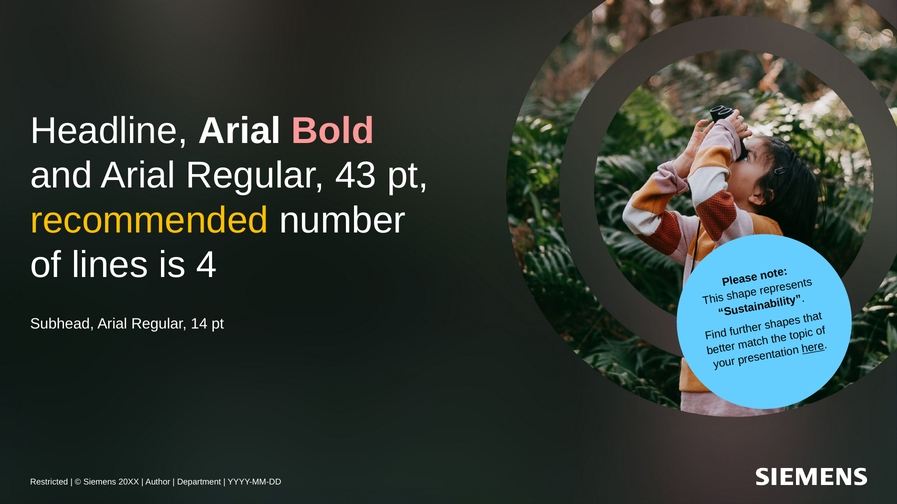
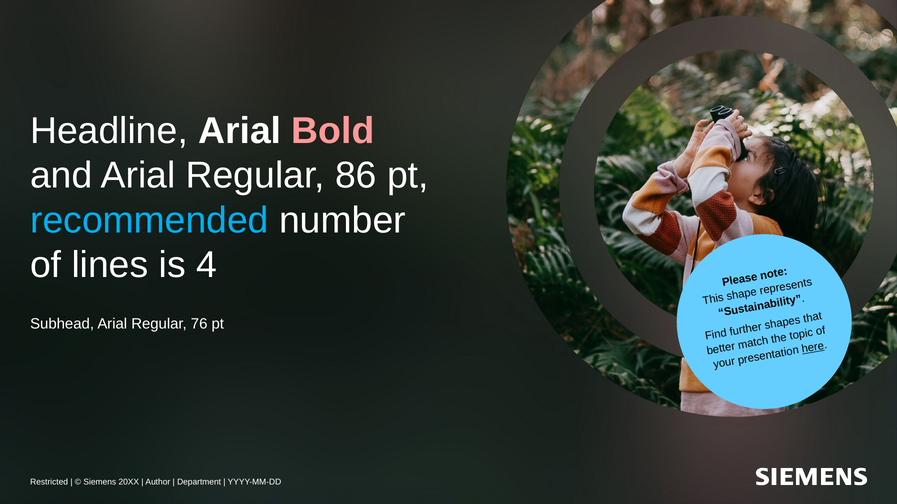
43: 43 -> 86
recommended colour: yellow -> light blue
14: 14 -> 76
